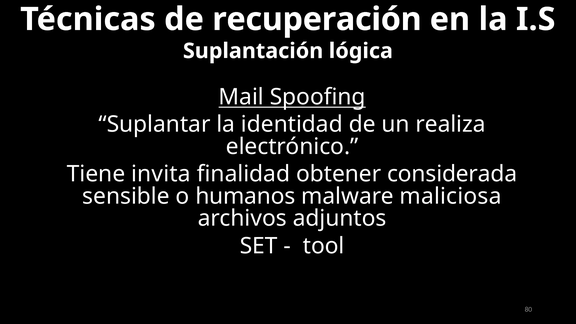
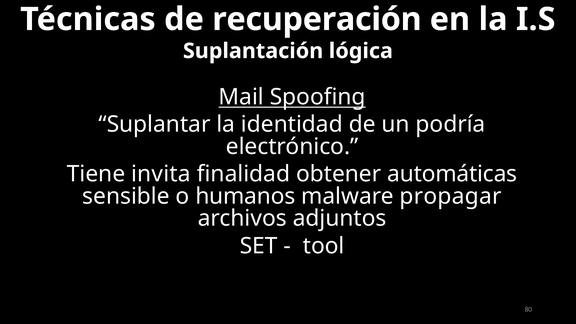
realiza: realiza -> podría
considerada: considerada -> automáticas
maliciosa: maliciosa -> propagar
